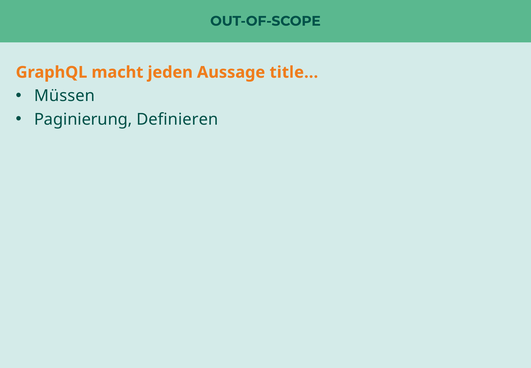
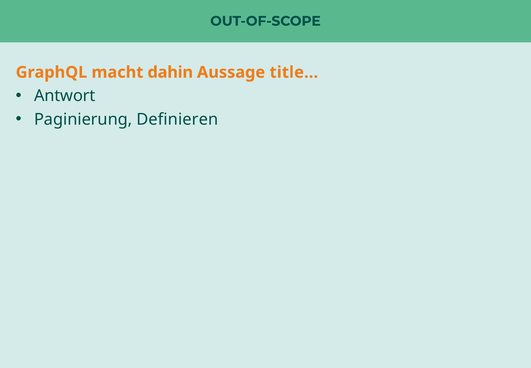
jeden: jeden -> dahin
Müssen: Müssen -> Antwort
